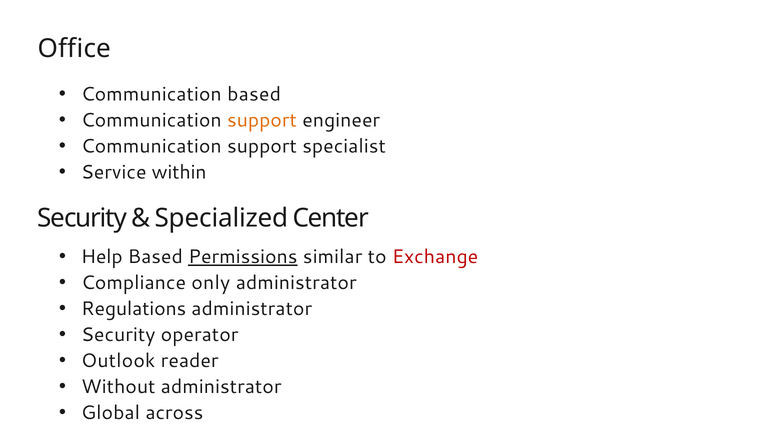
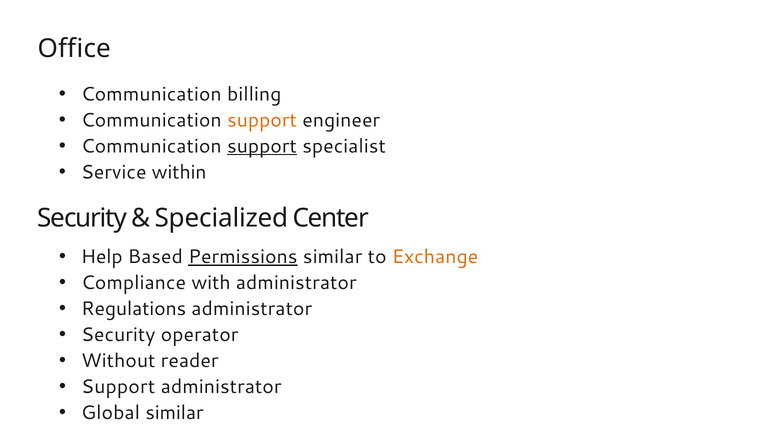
Communication based: based -> billing
support at (262, 146) underline: none -> present
Exchange colour: red -> orange
only: only -> with
Outlook: Outlook -> Without
Without at (118, 387): Without -> Support
Global across: across -> similar
